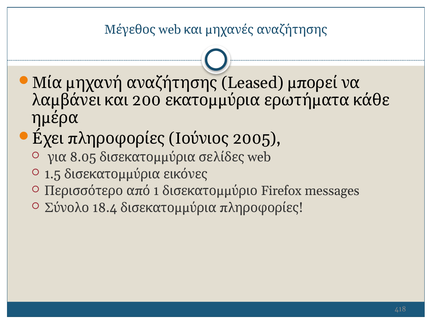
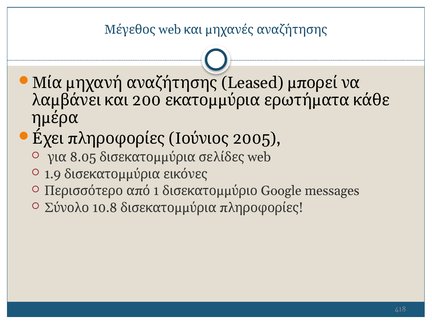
1.5: 1.5 -> 1.9
Firefox: Firefox -> Google
18.4: 18.4 -> 10.8
